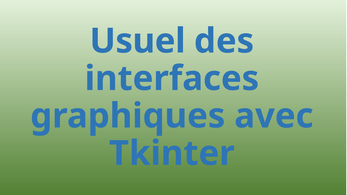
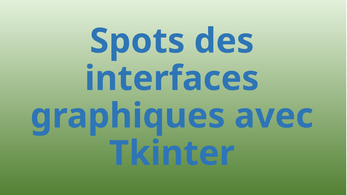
Usuel: Usuel -> Spots
